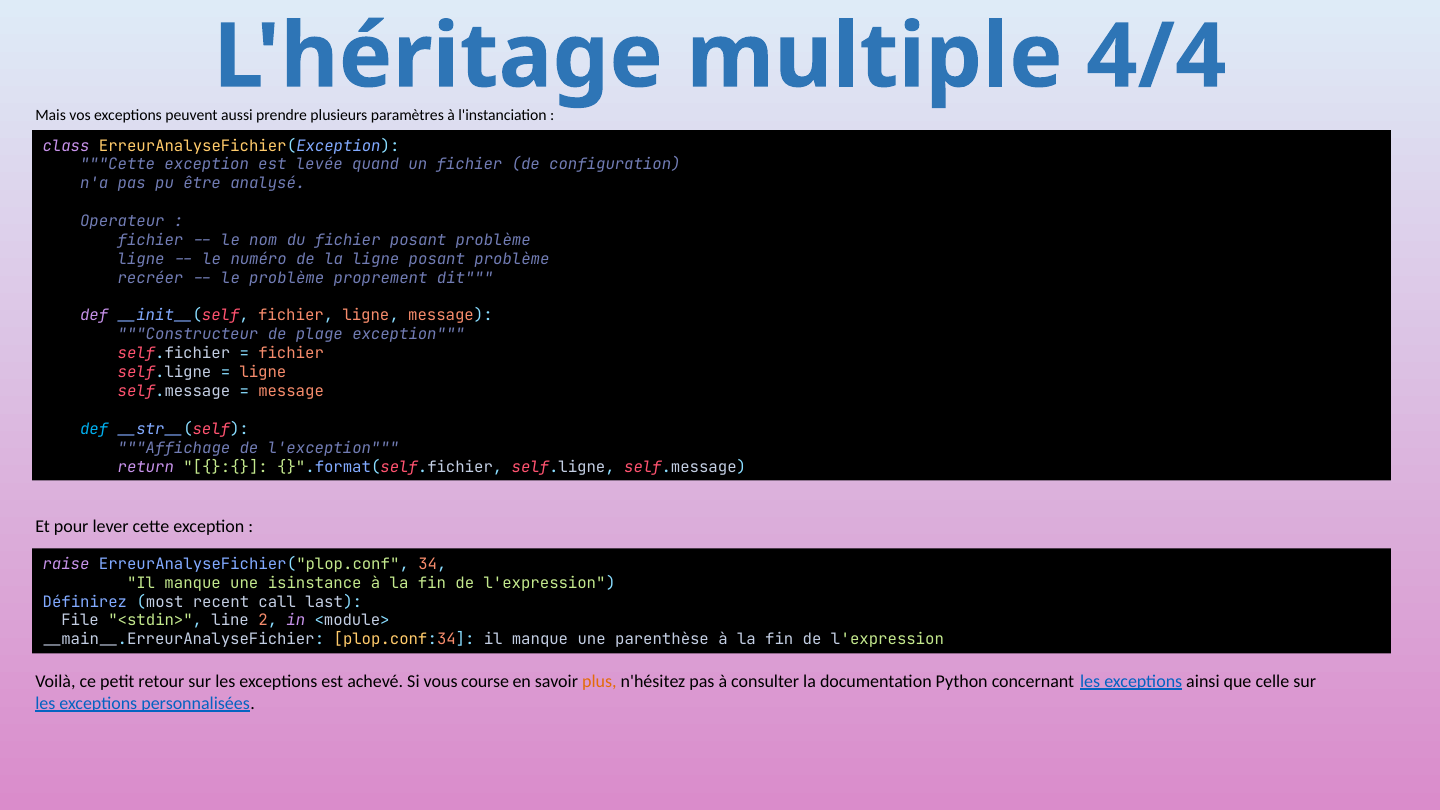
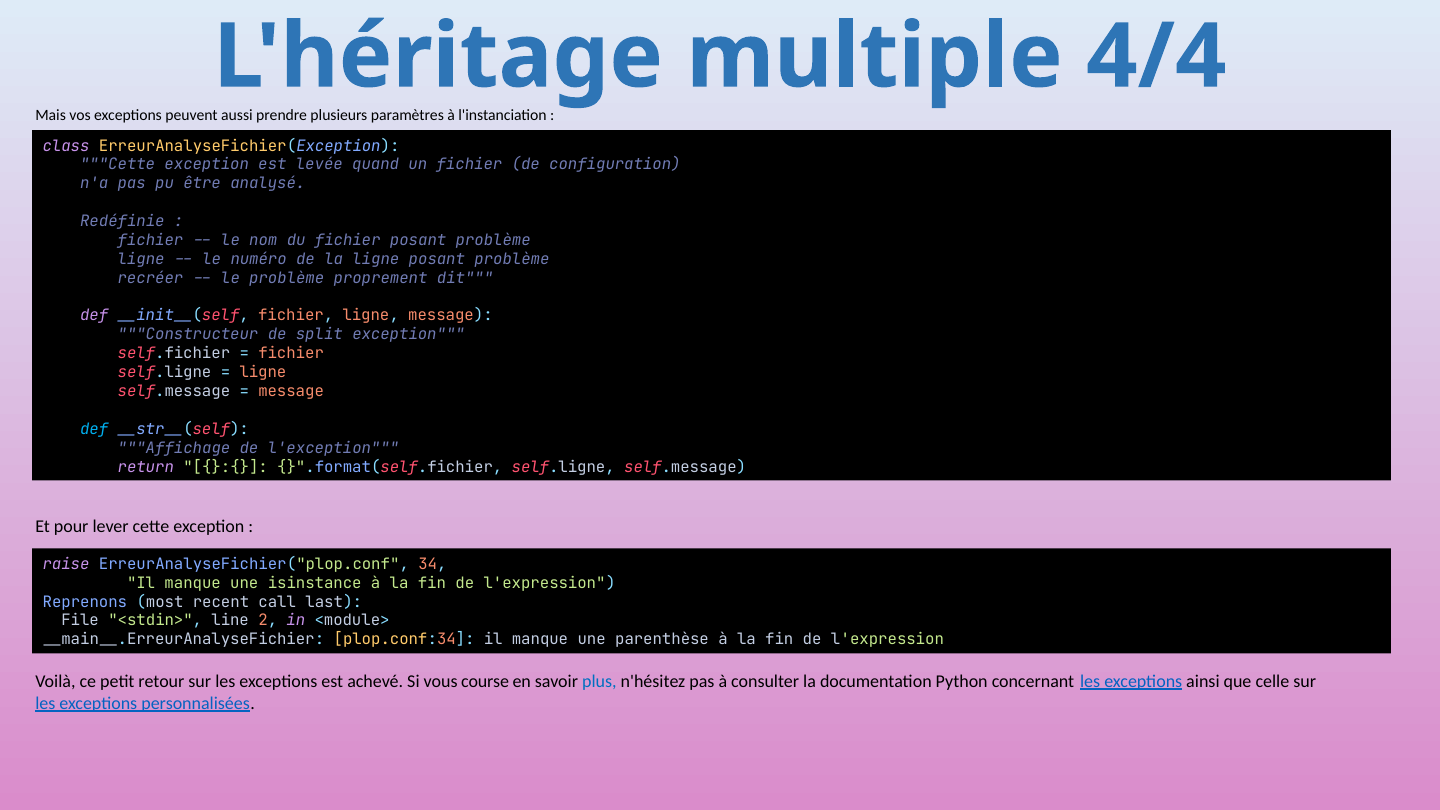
Operateur: Operateur -> Redéfinie
plage: plage -> split
Définirez: Définirez -> Reprenons
plus colour: orange -> blue
